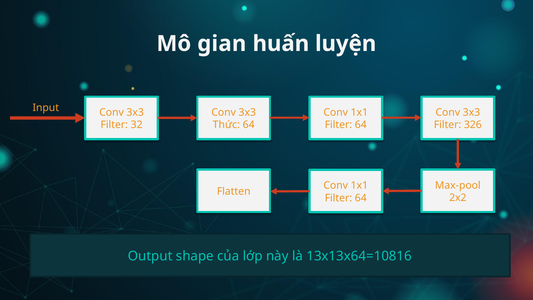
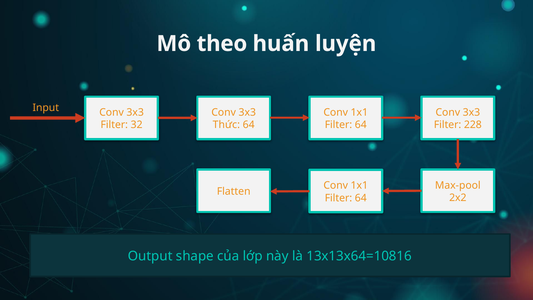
gian: gian -> theo
326: 326 -> 228
